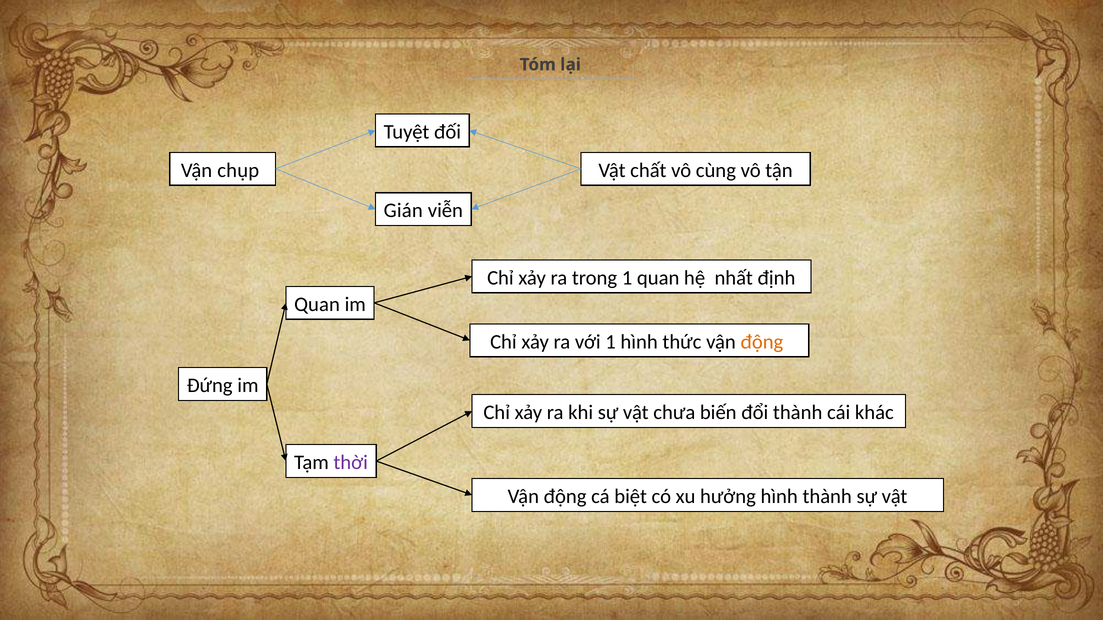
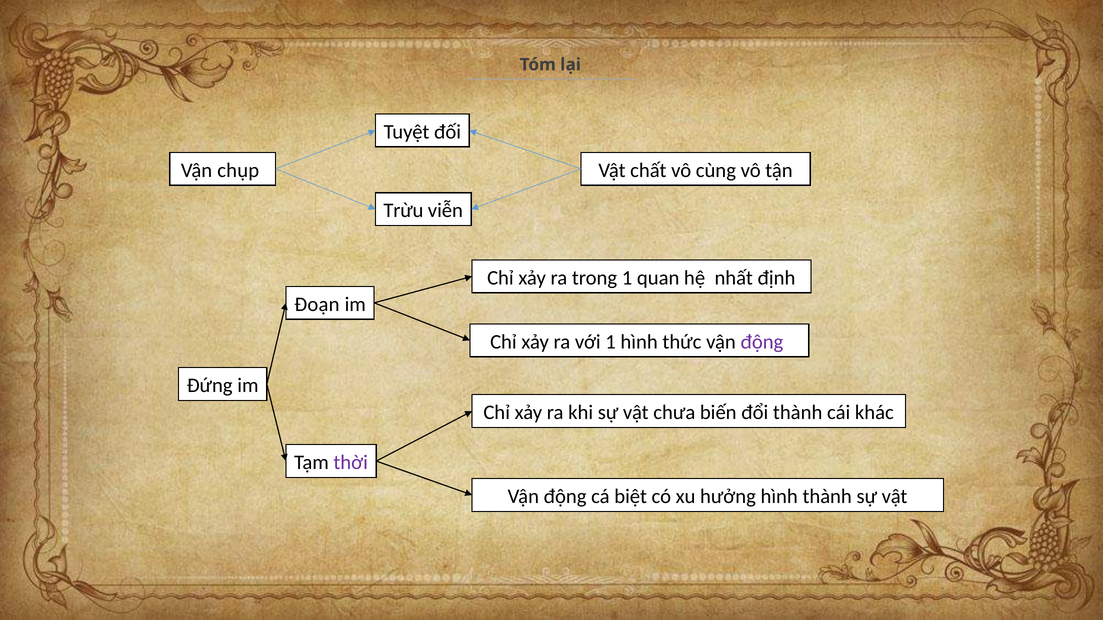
Gián: Gián -> Trừu
Quan at (317, 304): Quan -> Đoạn
động at (762, 342) colour: orange -> purple
